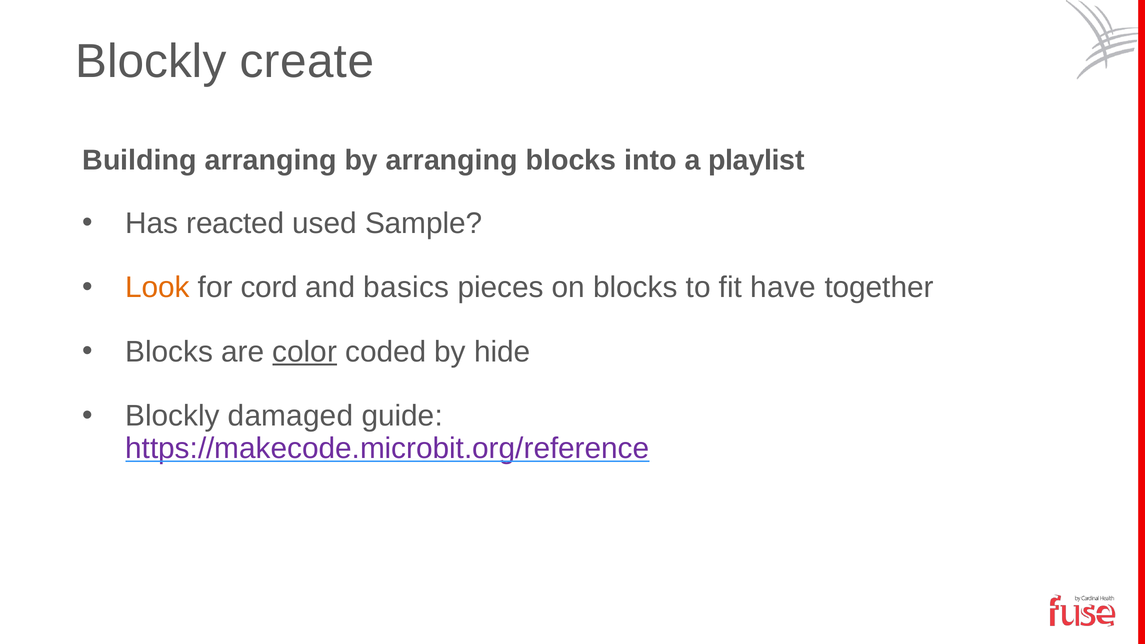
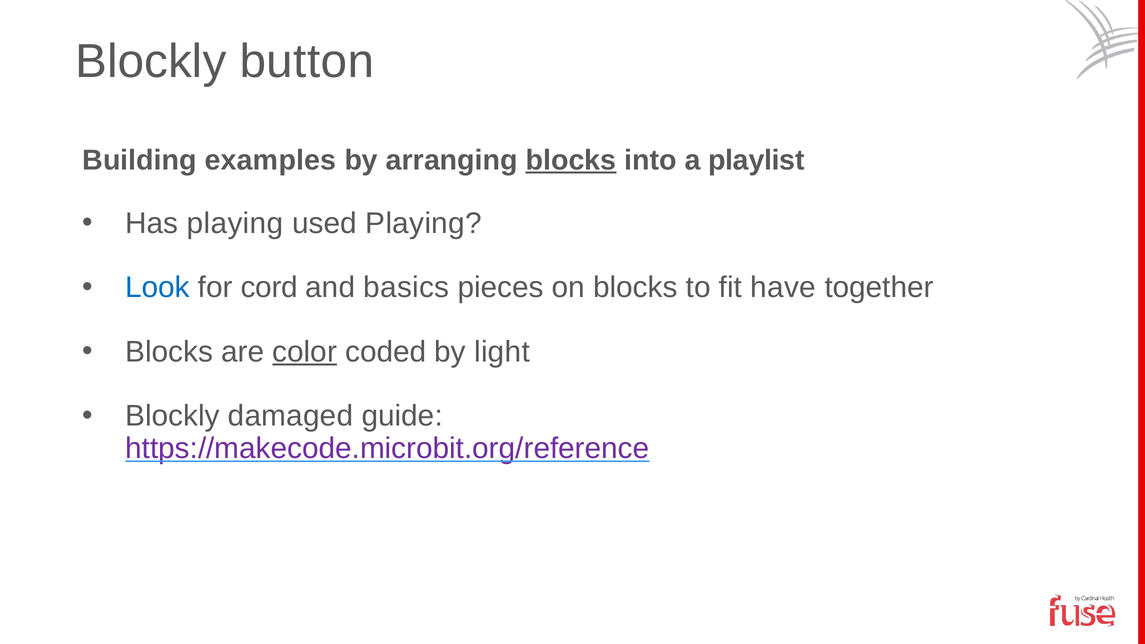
create: create -> button
Building arranging: arranging -> examples
blocks at (571, 160) underline: none -> present
Has reacted: reacted -> playing
used Sample: Sample -> Playing
Look colour: orange -> blue
hide: hide -> light
